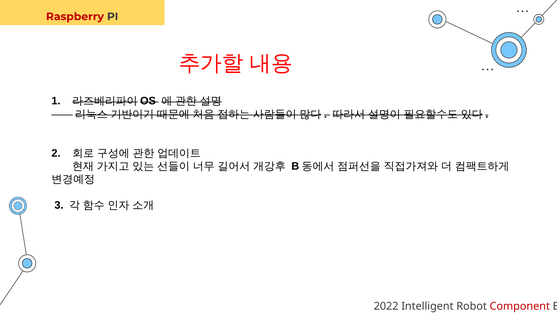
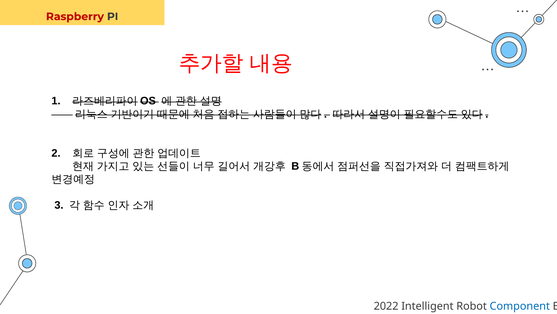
Component colour: red -> blue
